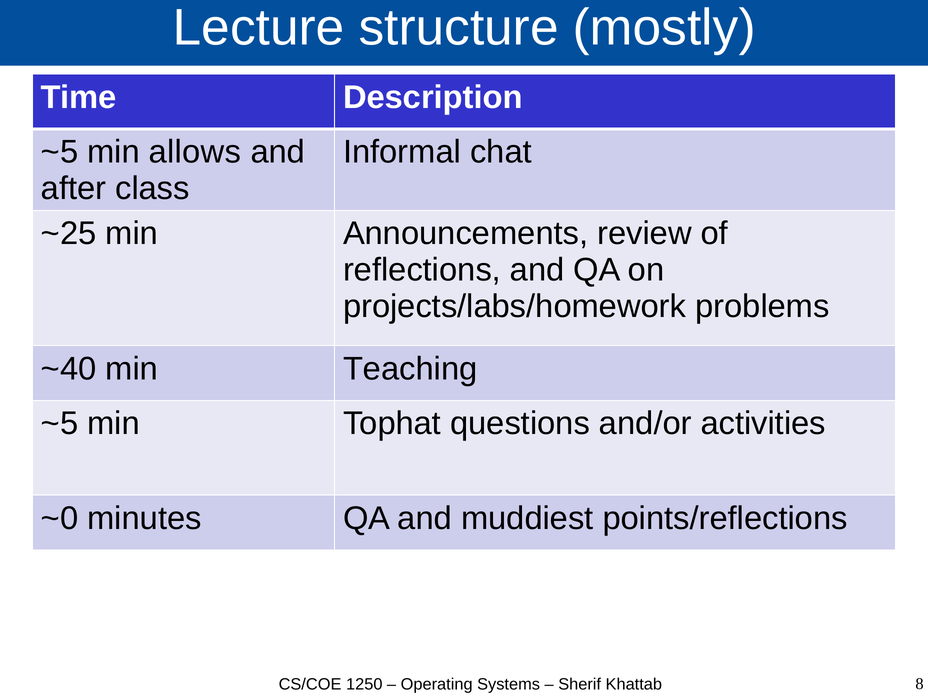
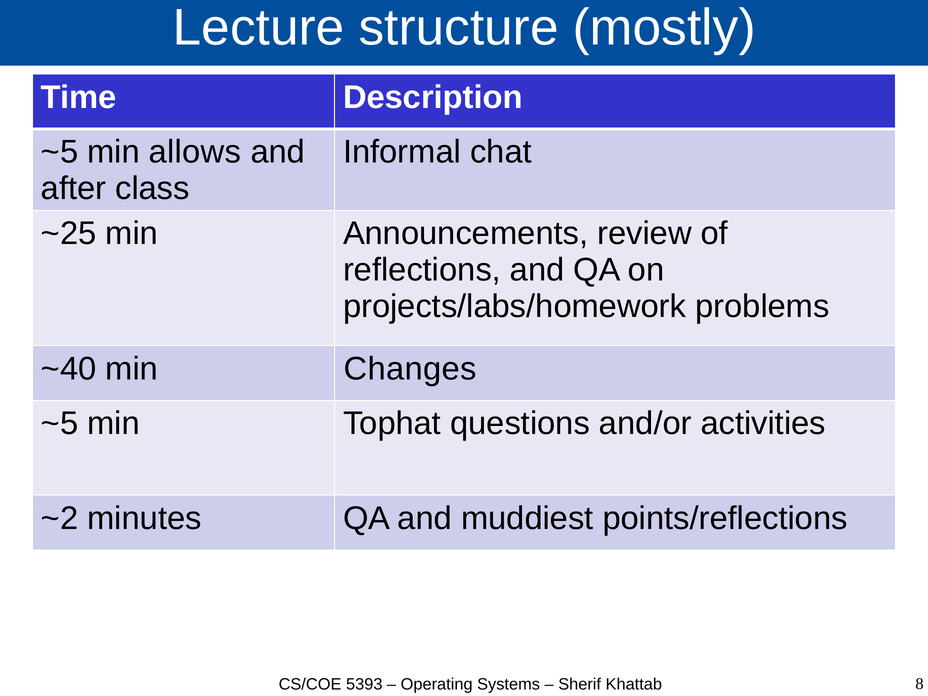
Teaching: Teaching -> Changes
~0: ~0 -> ~2
1250: 1250 -> 5393
